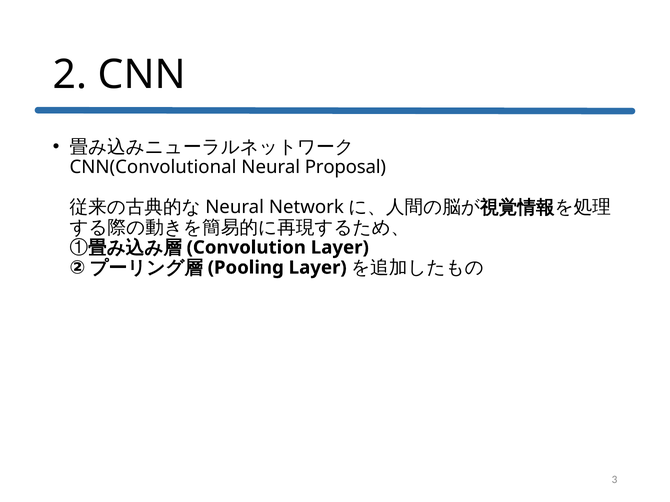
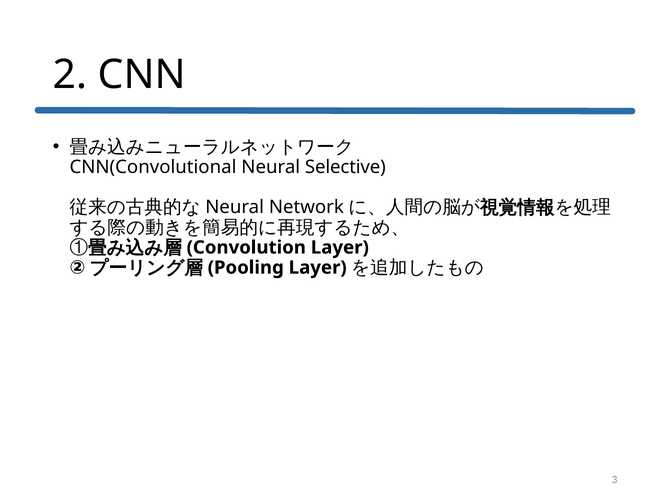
Proposal: Proposal -> Selective
